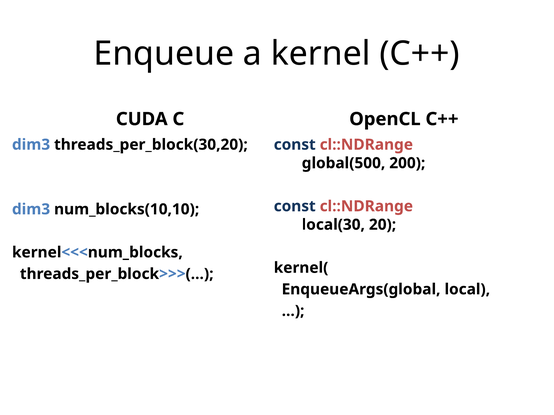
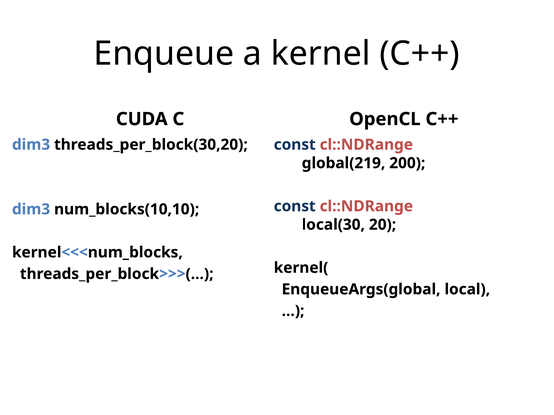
global(500: global(500 -> global(219
